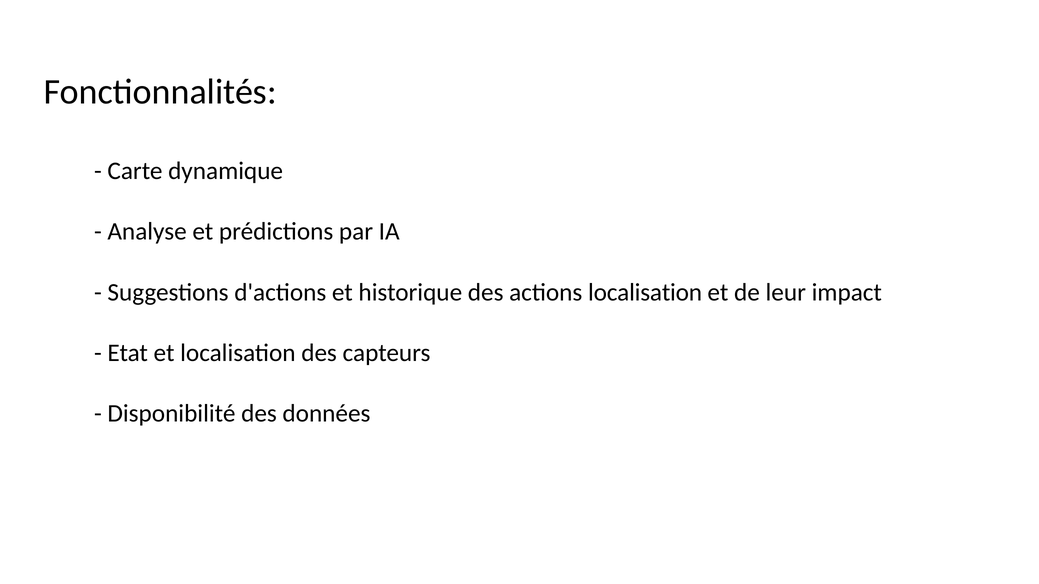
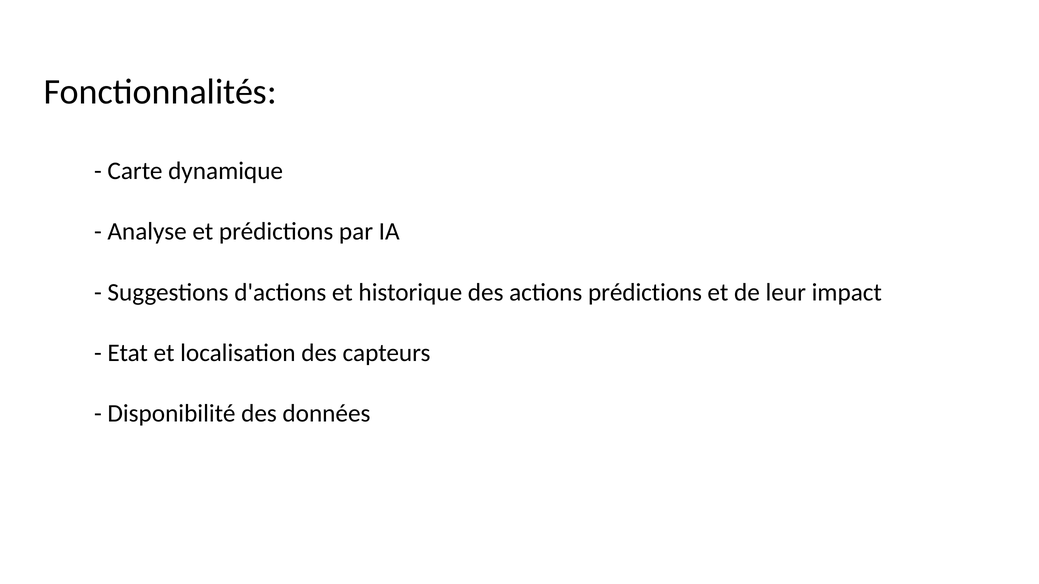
actions localisation: localisation -> prédictions
